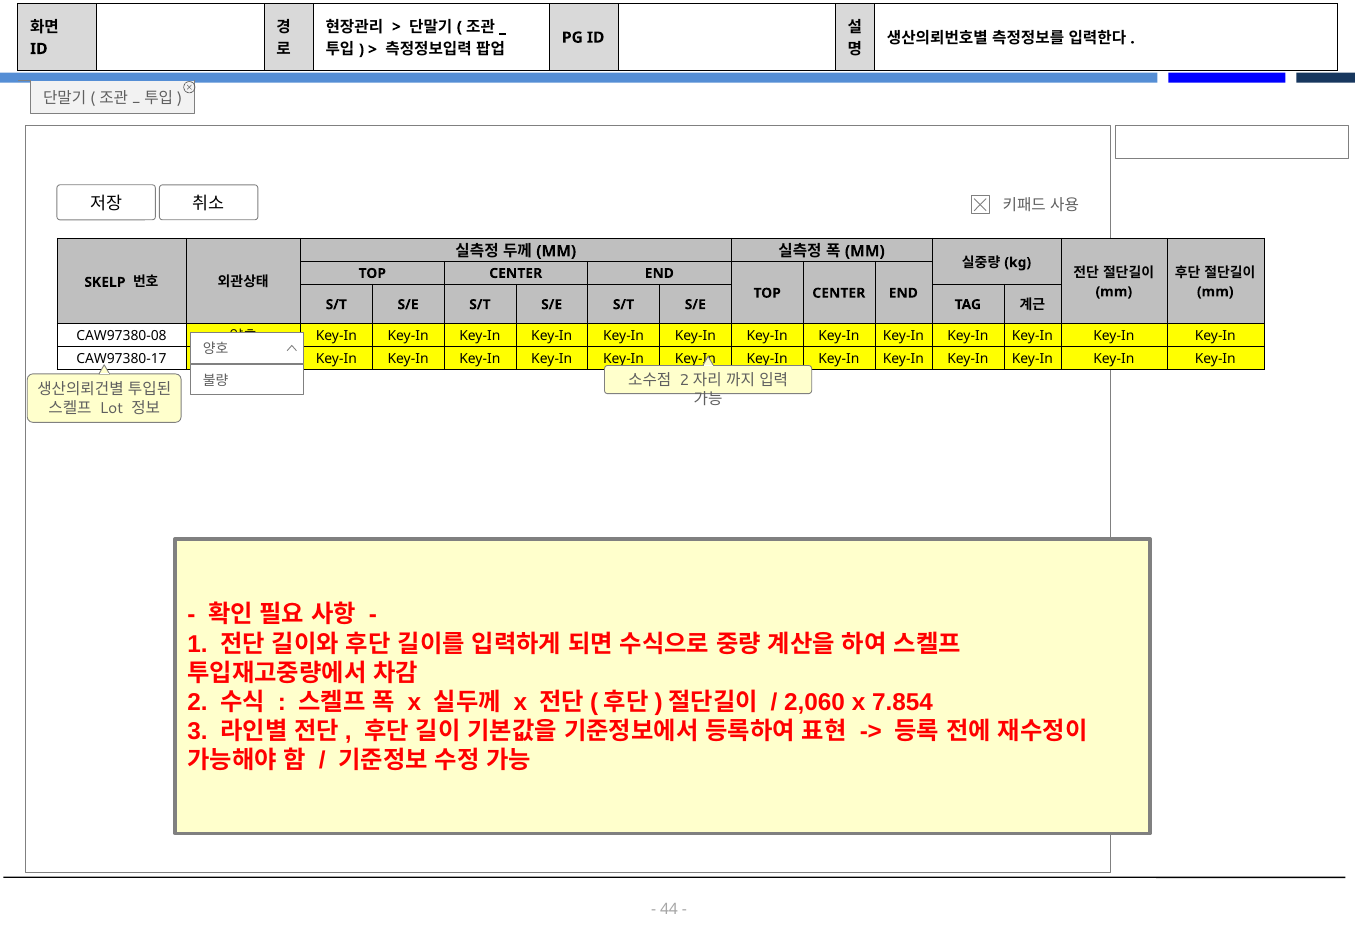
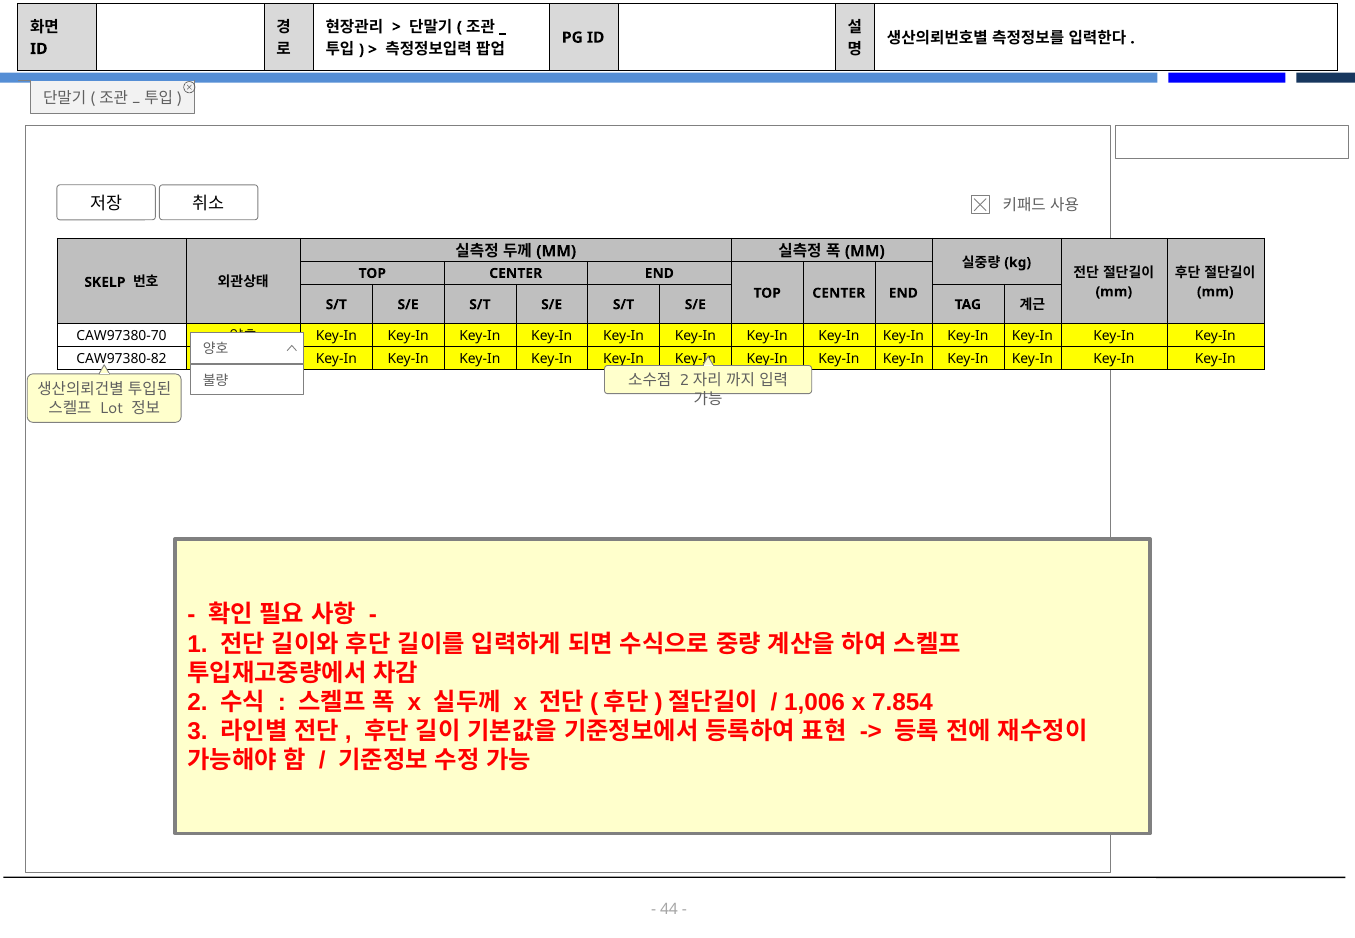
CAW97380-08: CAW97380-08 -> CAW97380-70
CAW97380-17: CAW97380-17 -> CAW97380-82
2,060: 2,060 -> 1,006
